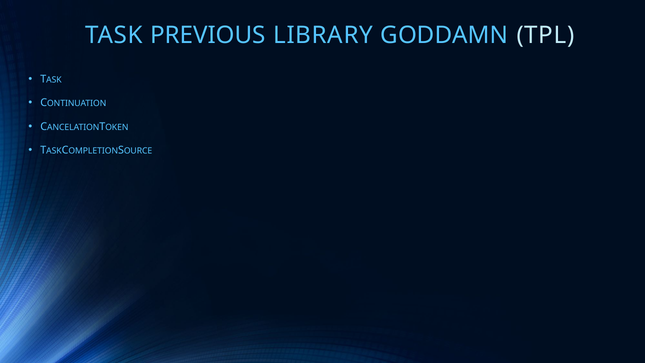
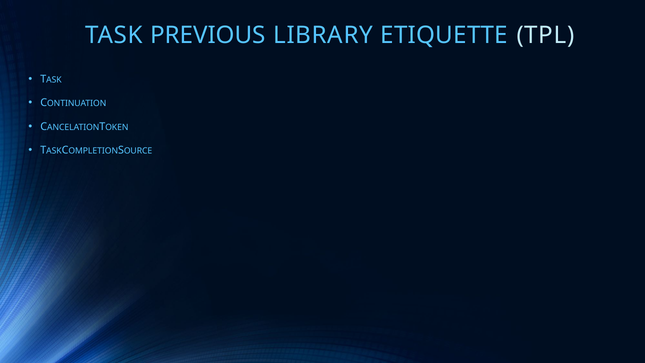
GODDAMN: GODDAMN -> ETIQUETTE
